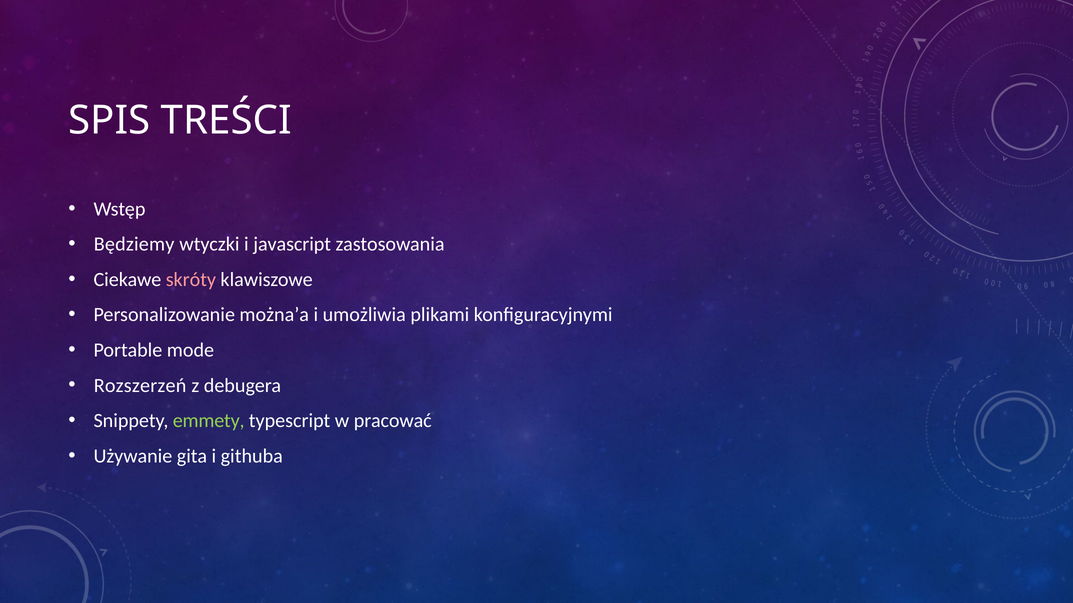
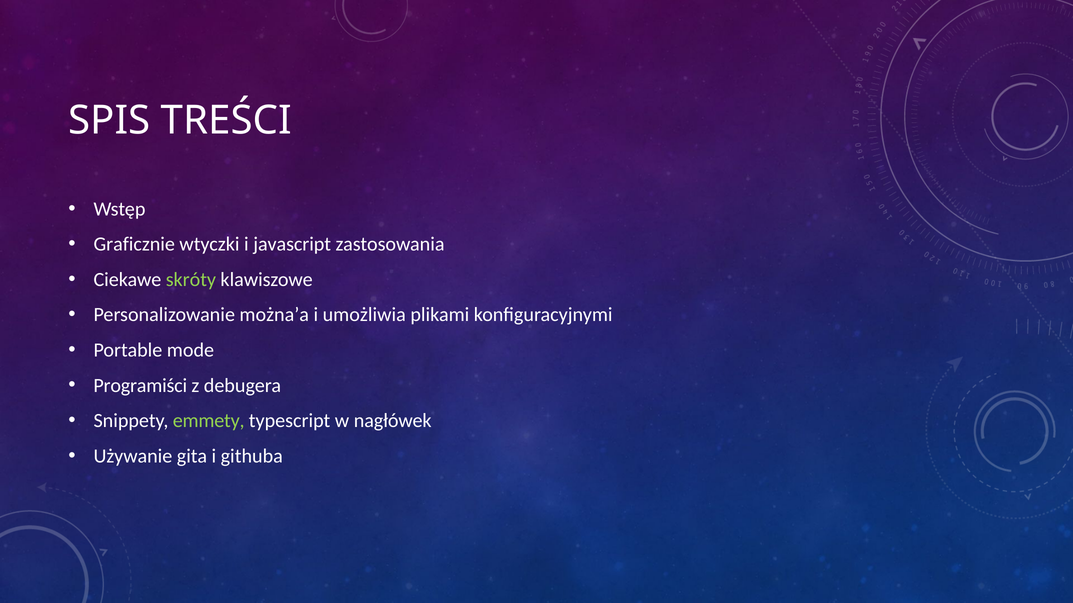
Będziemy: Będziemy -> Graficznie
skróty colour: pink -> light green
Rozszerzeń: Rozszerzeń -> Programiści
pracować: pracować -> nagłówek
